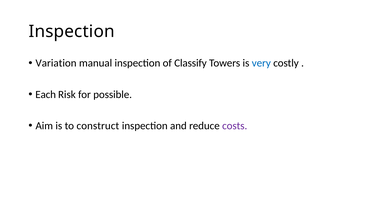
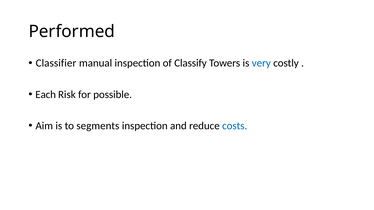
Inspection at (72, 31): Inspection -> Performed
Variation: Variation -> Classifier
construct: construct -> segments
costs colour: purple -> blue
